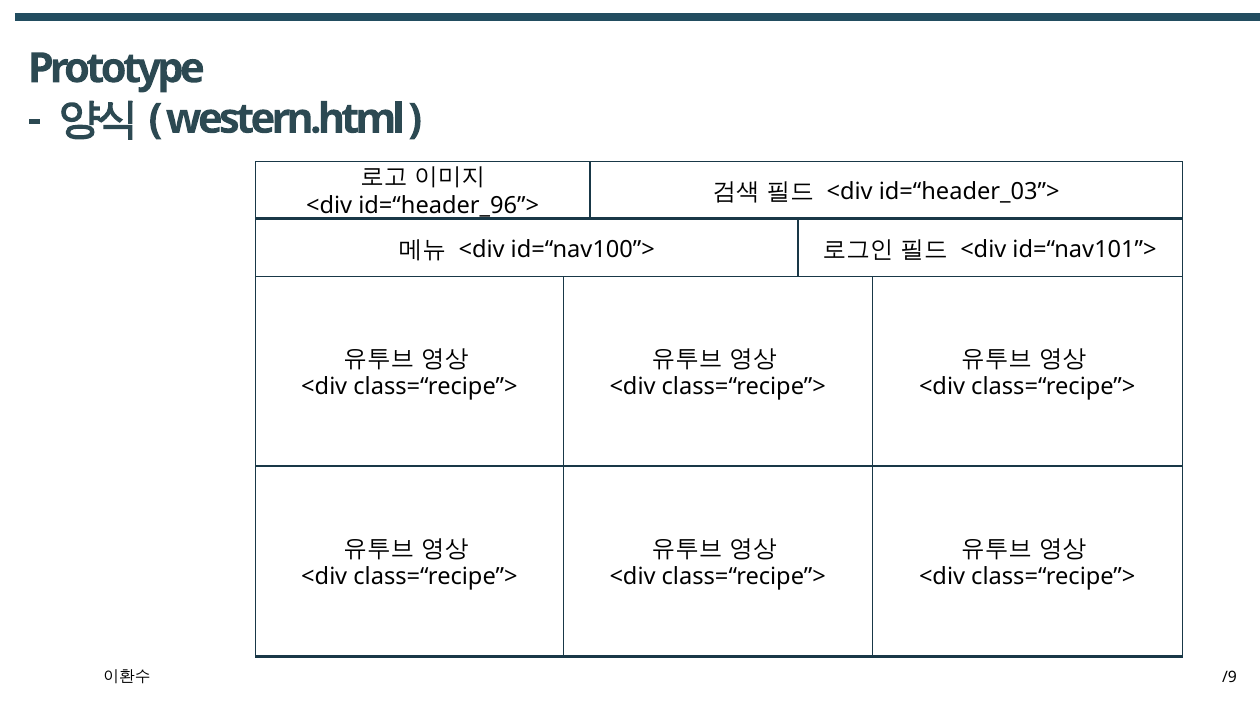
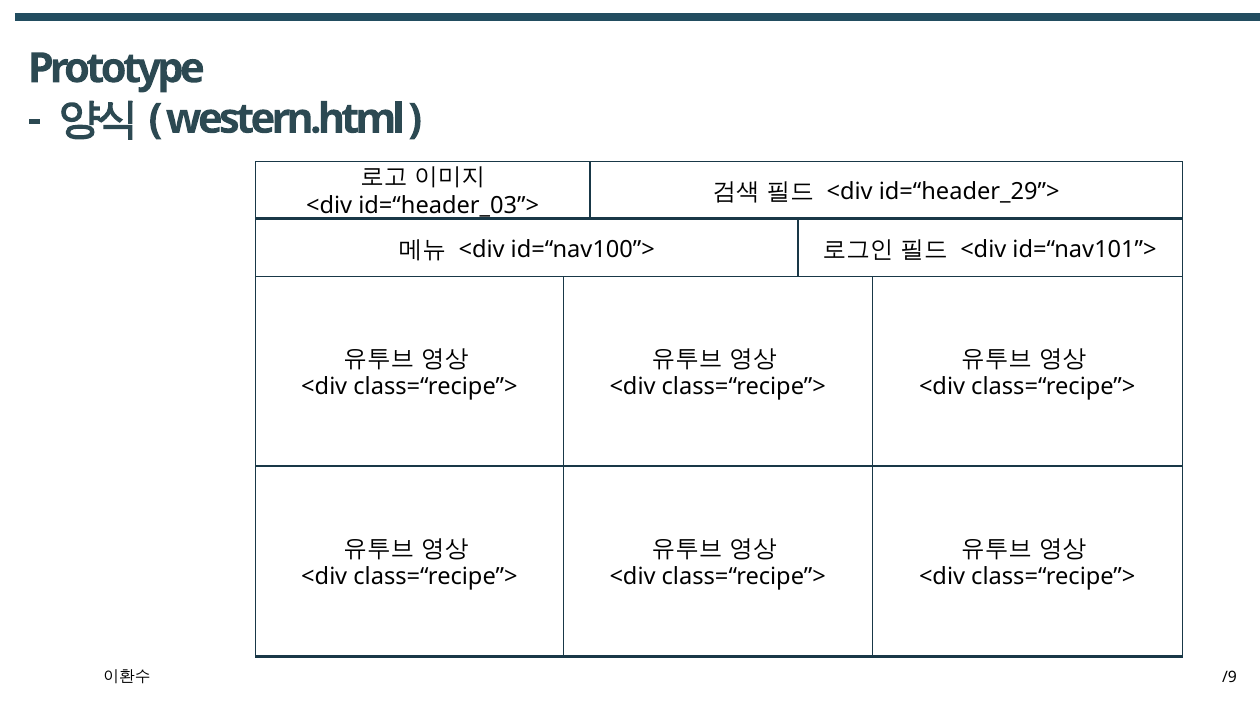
id=“header_03”>: id=“header_03”> -> id=“header_29”>
id=“header_96”>: id=“header_96”> -> id=“header_03”>
